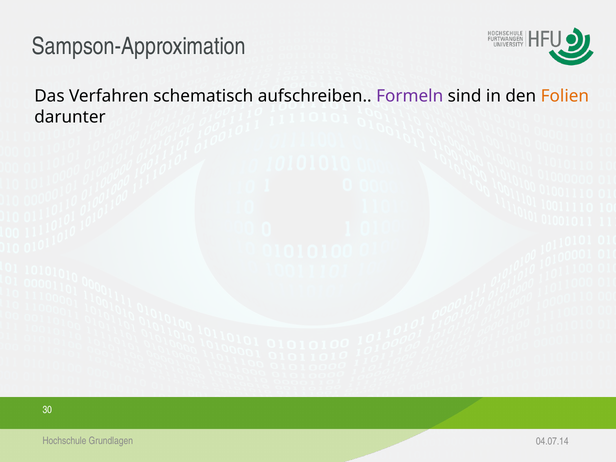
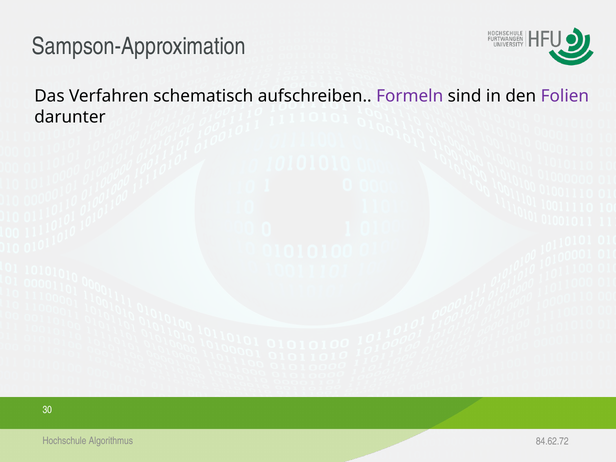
Folien colour: orange -> purple
Grundlagen: Grundlagen -> Algorithmus
04.07.14: 04.07.14 -> 84.62.72
